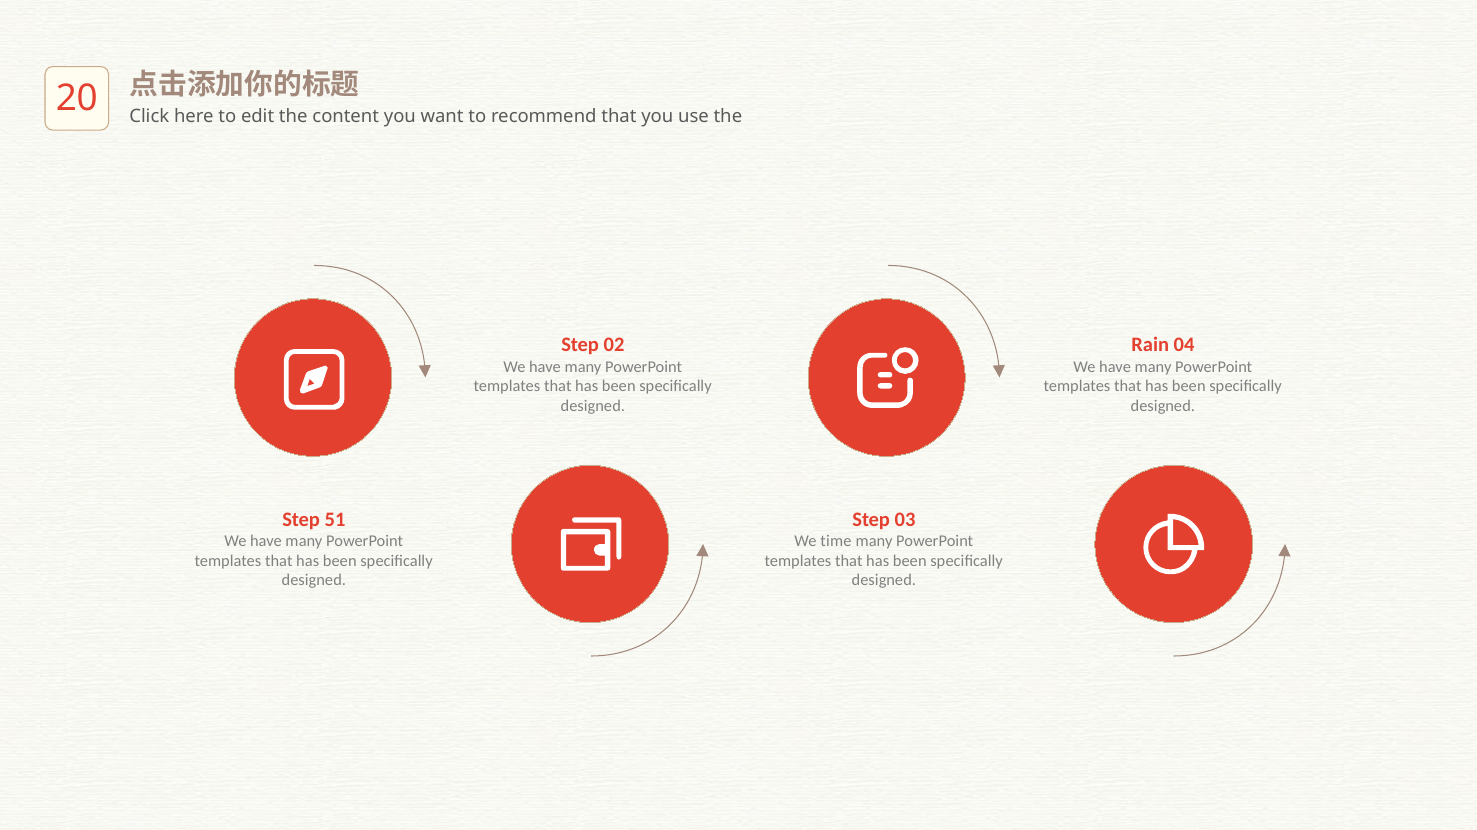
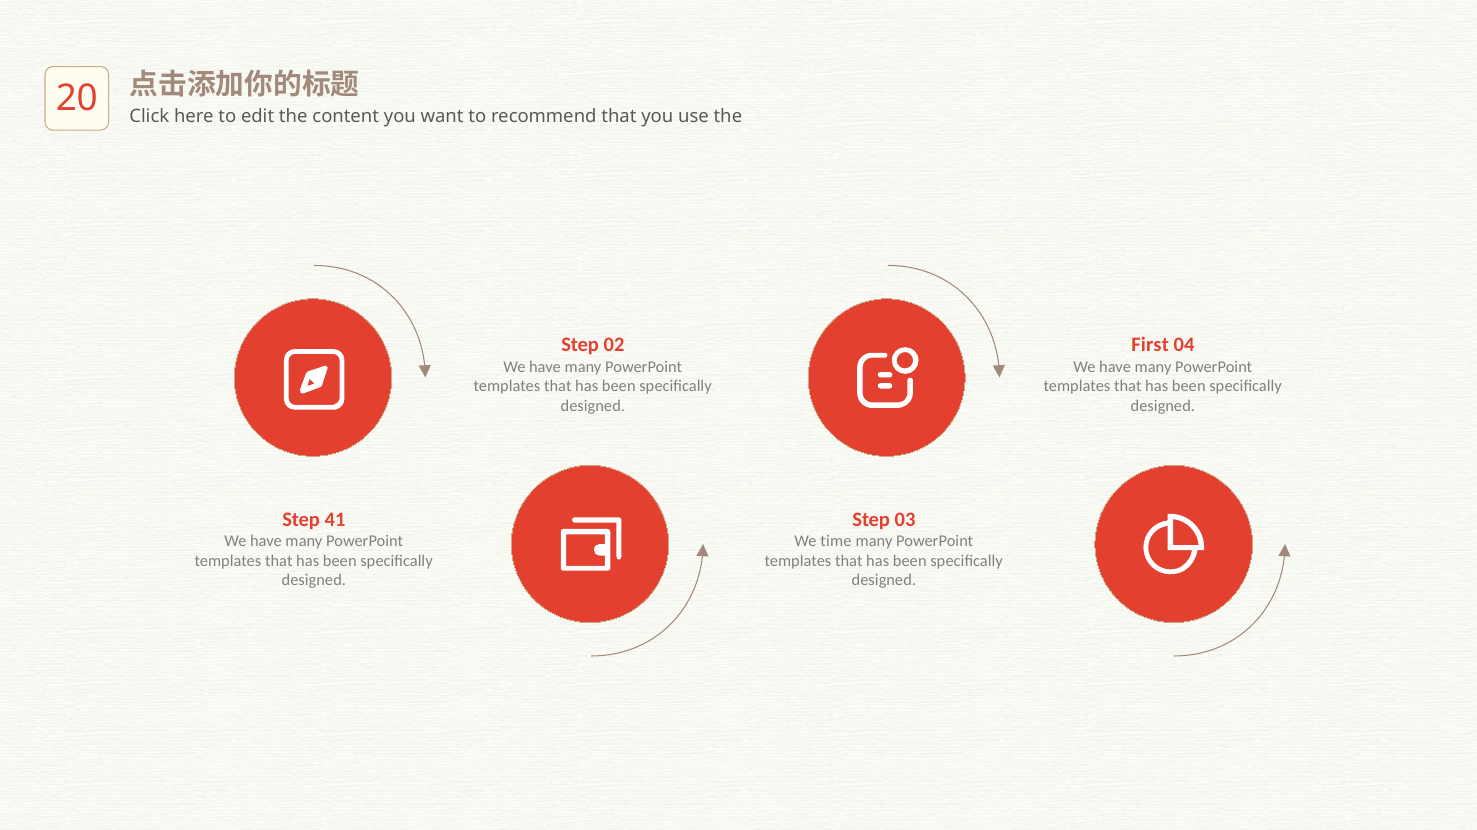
Rain: Rain -> First
51: 51 -> 41
